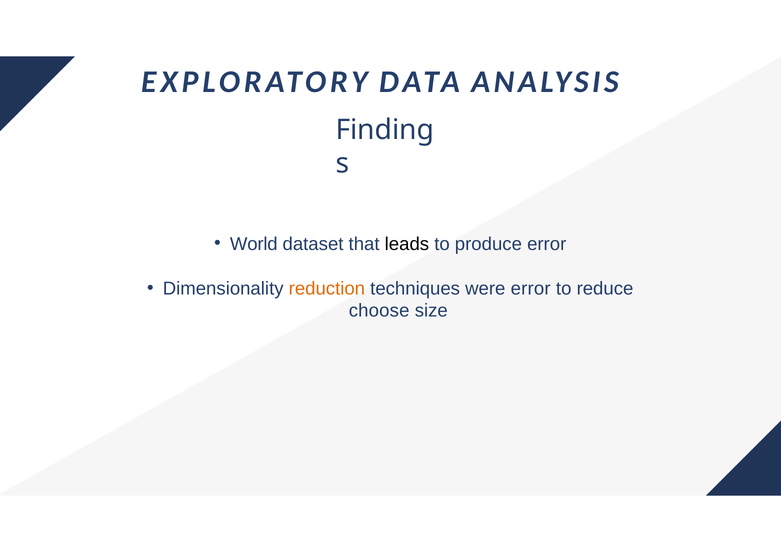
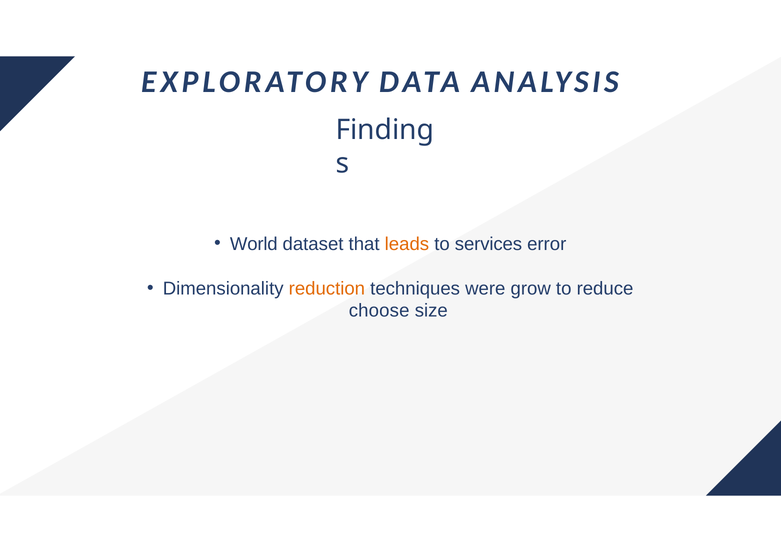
leads colour: black -> orange
produce: produce -> services
were error: error -> grow
